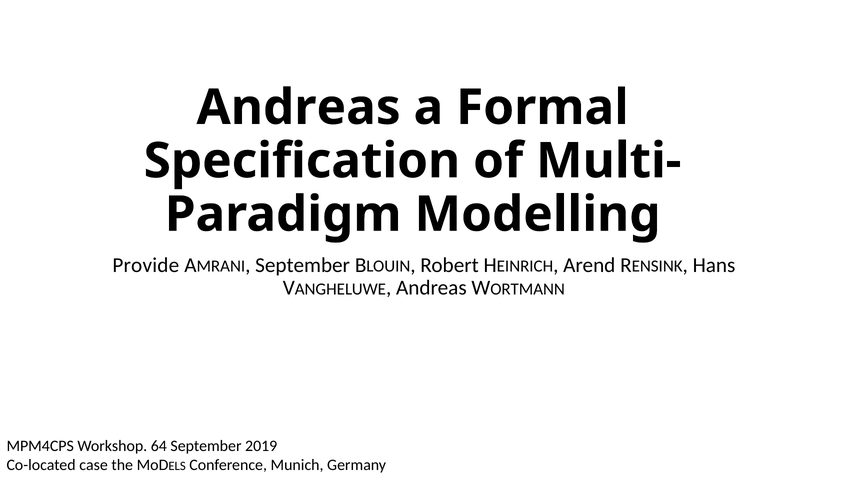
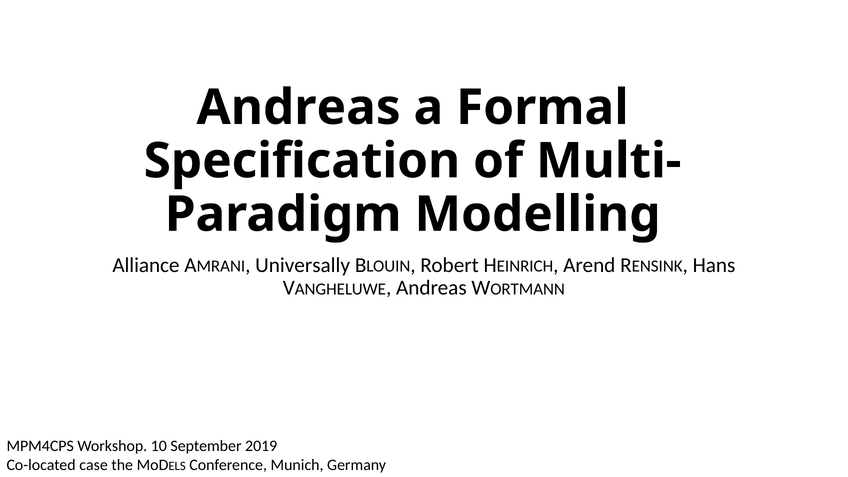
Provide: Provide -> Alliance
September at (303, 265): September -> Universally
64: 64 -> 10
